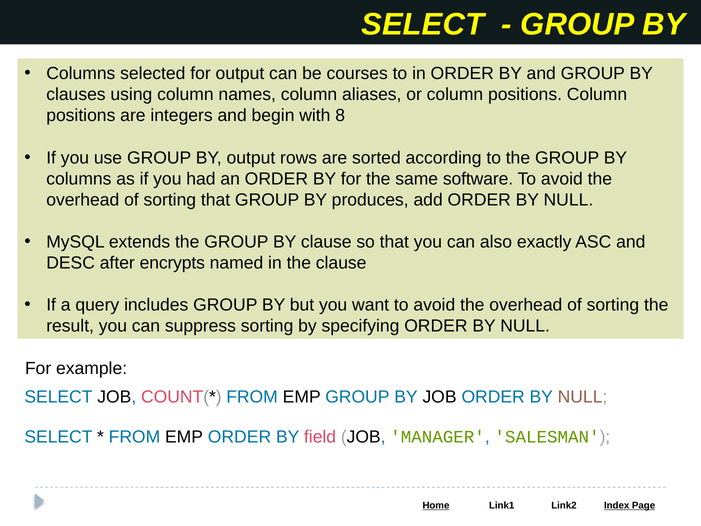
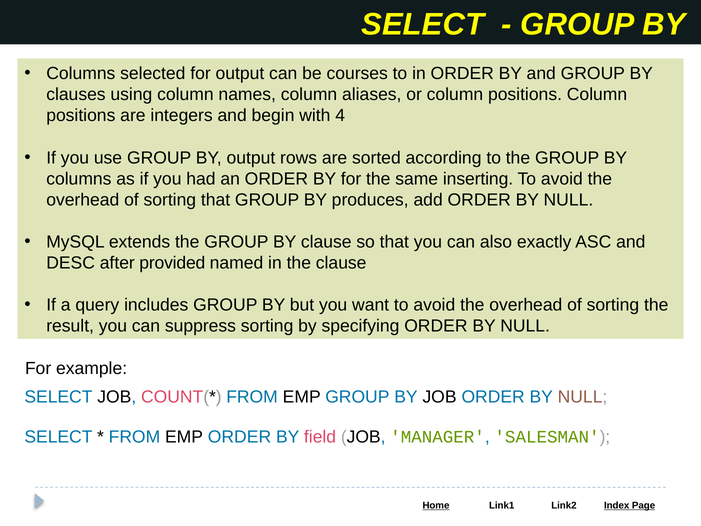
8: 8 -> 4
software: software -> inserting
encrypts: encrypts -> provided
